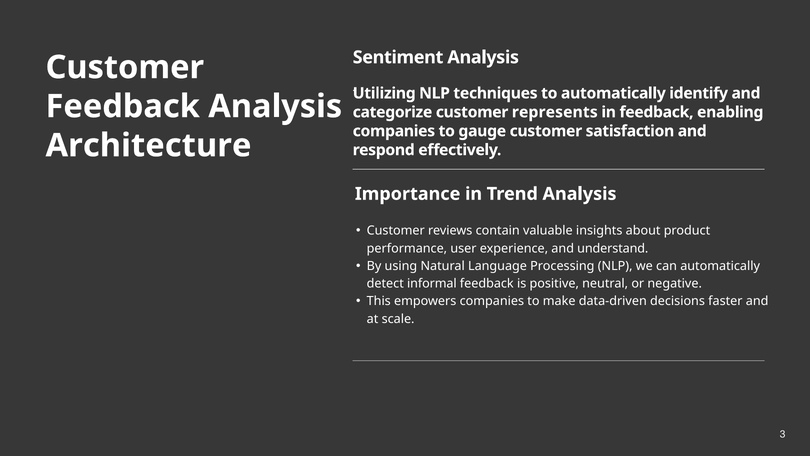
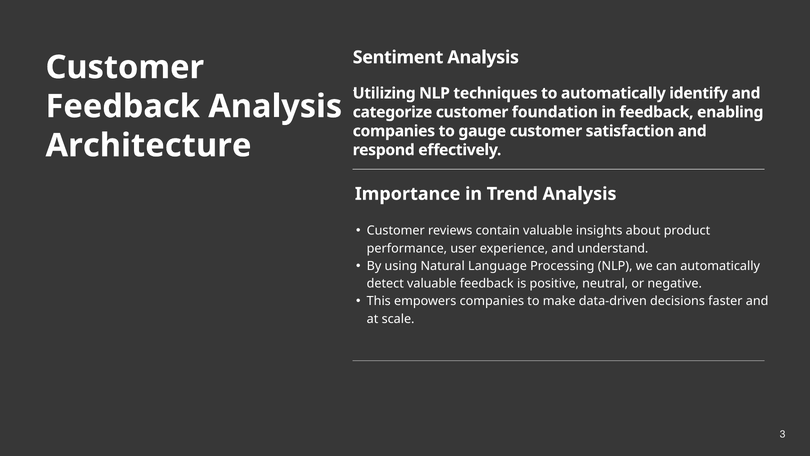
represents: represents -> foundation
detect informal: informal -> valuable
